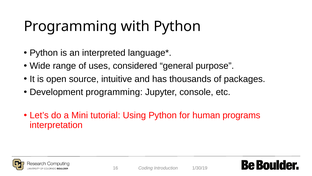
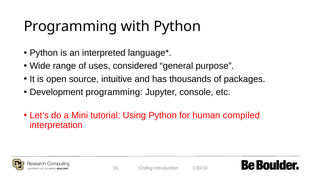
programs: programs -> compiled
